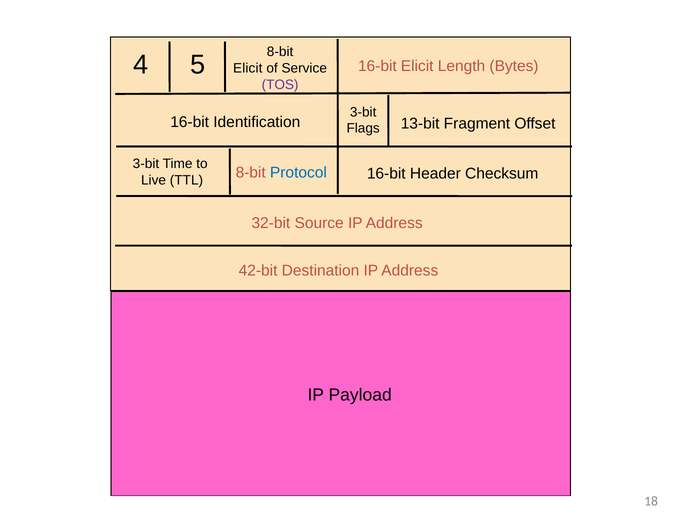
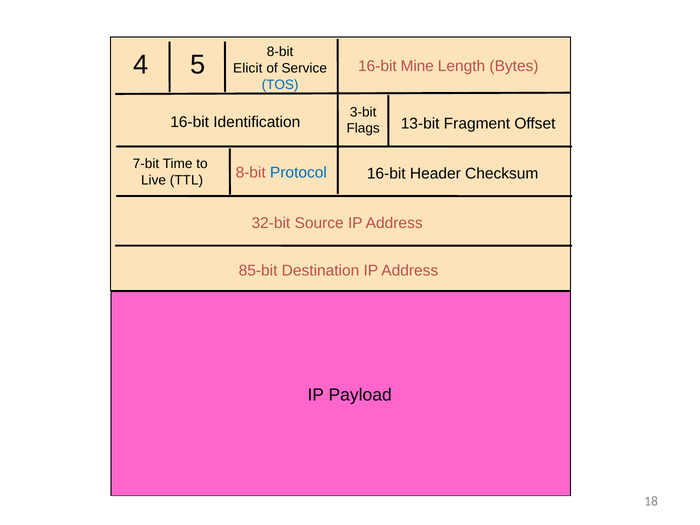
16-bit Elicit: Elicit -> Mine
TOS colour: purple -> blue
3-bit at (146, 164): 3-bit -> 7-bit
42-bit: 42-bit -> 85-bit
